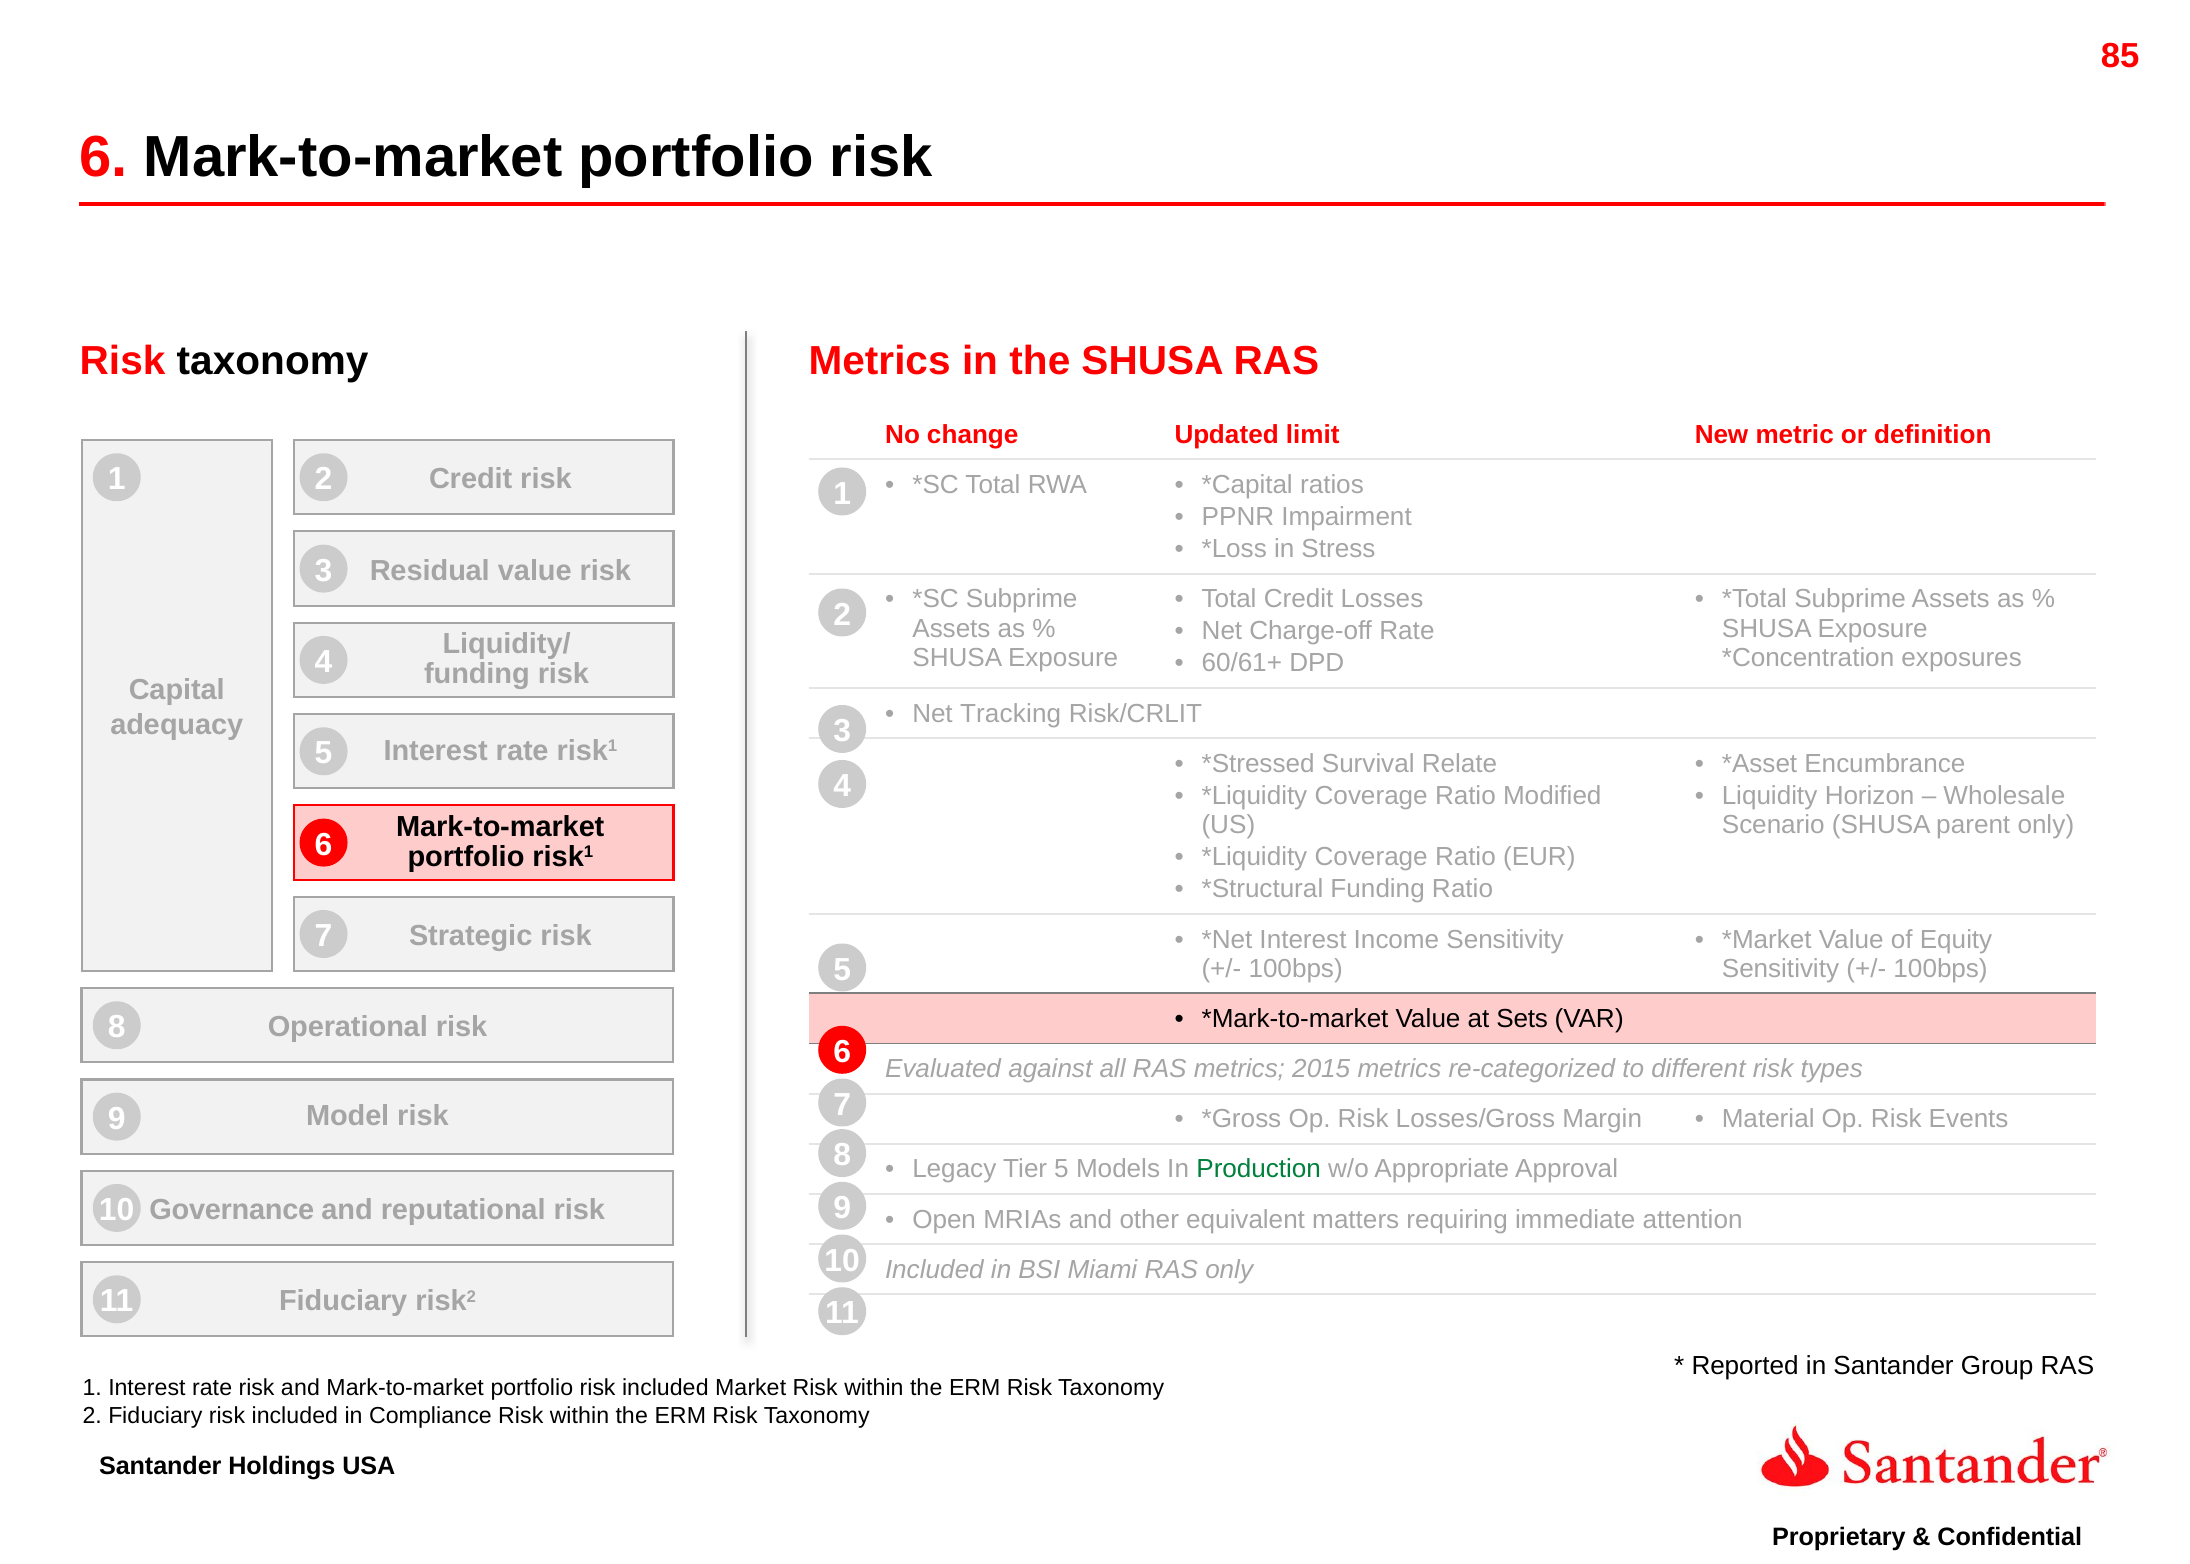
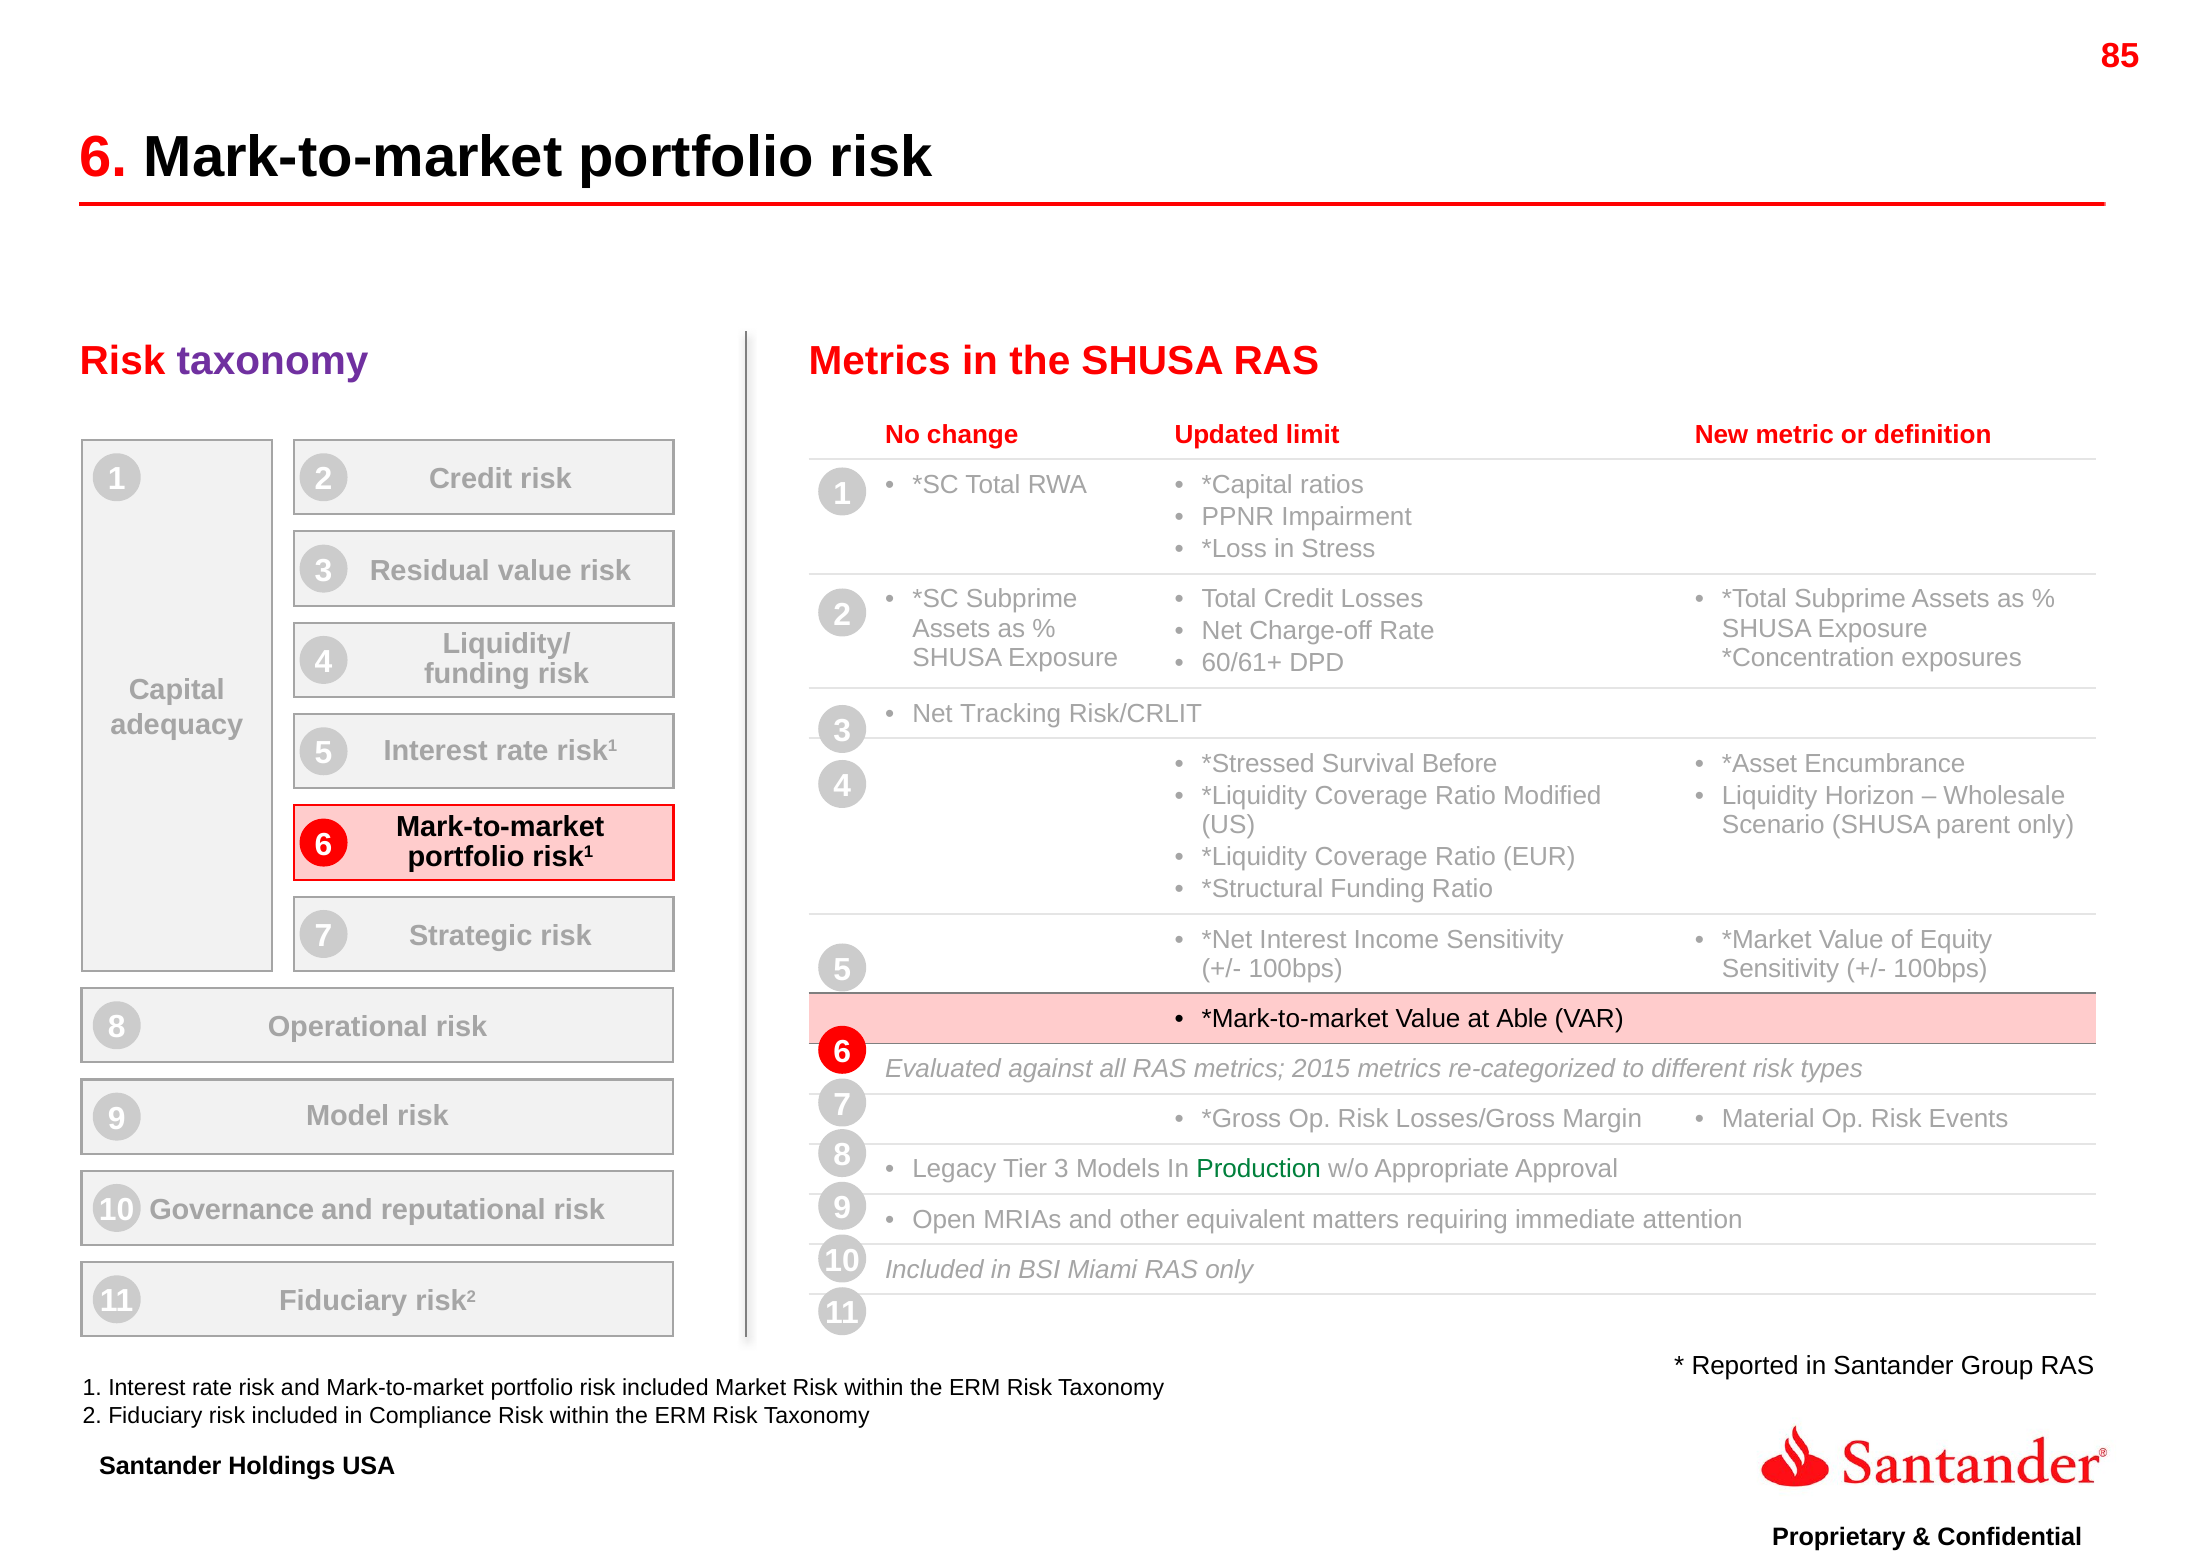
taxonomy at (273, 362) colour: black -> purple
Relate: Relate -> Before
Sets: Sets -> Able
Tier 5: 5 -> 3
